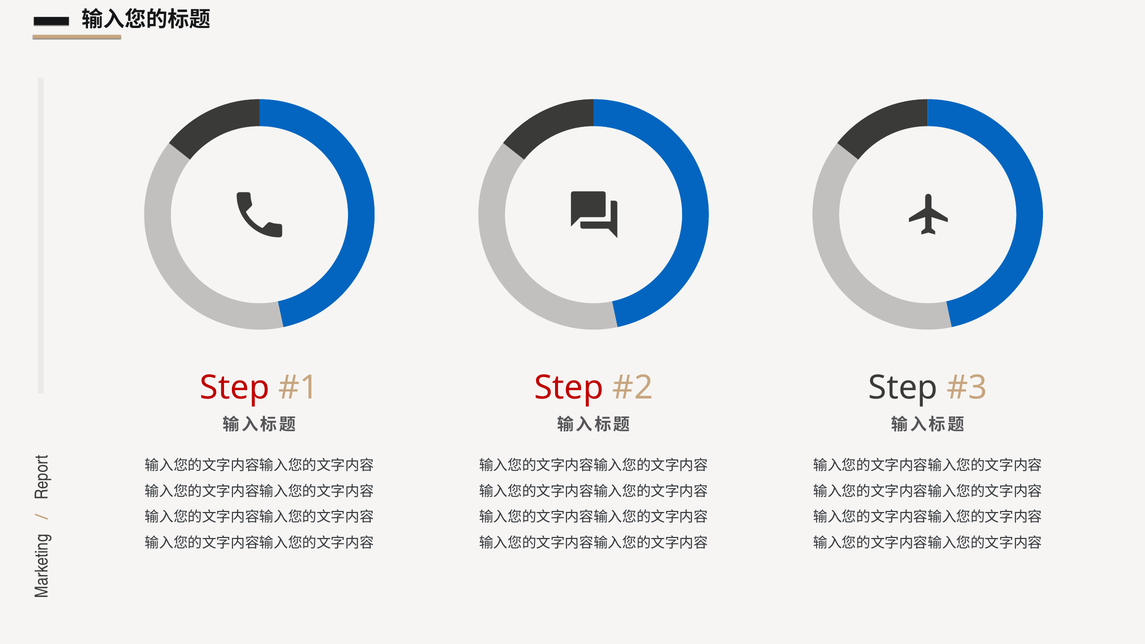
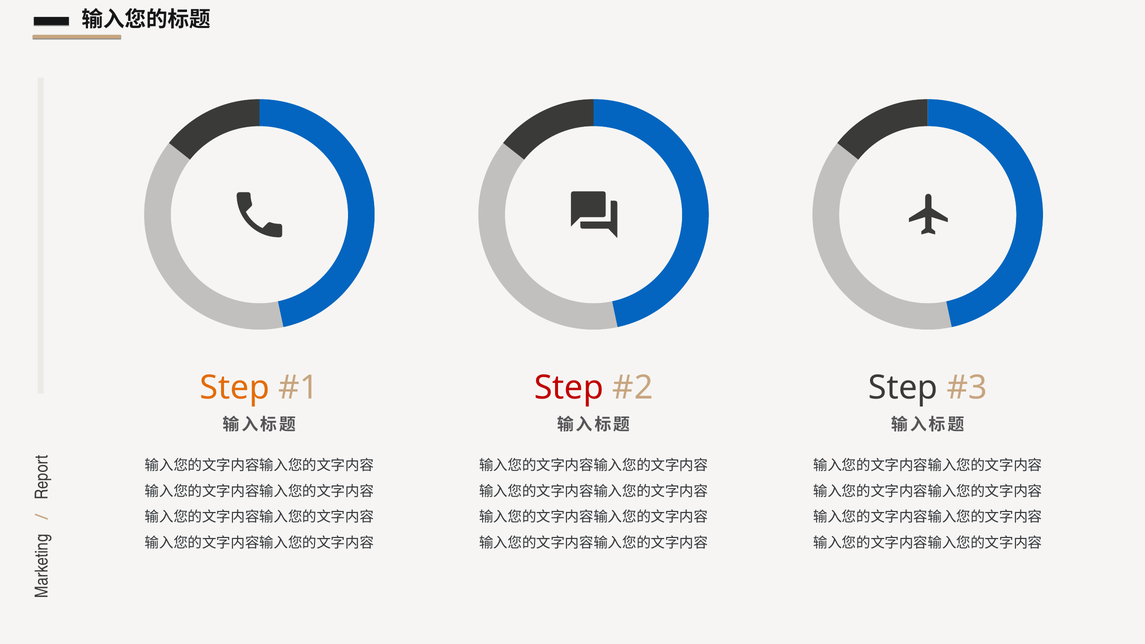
Step at (235, 388) colour: red -> orange
